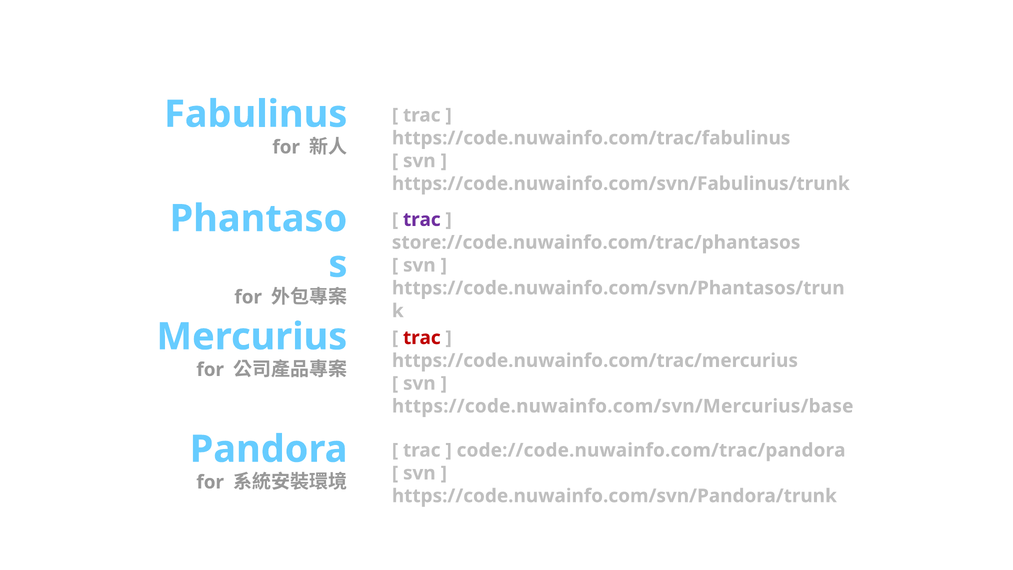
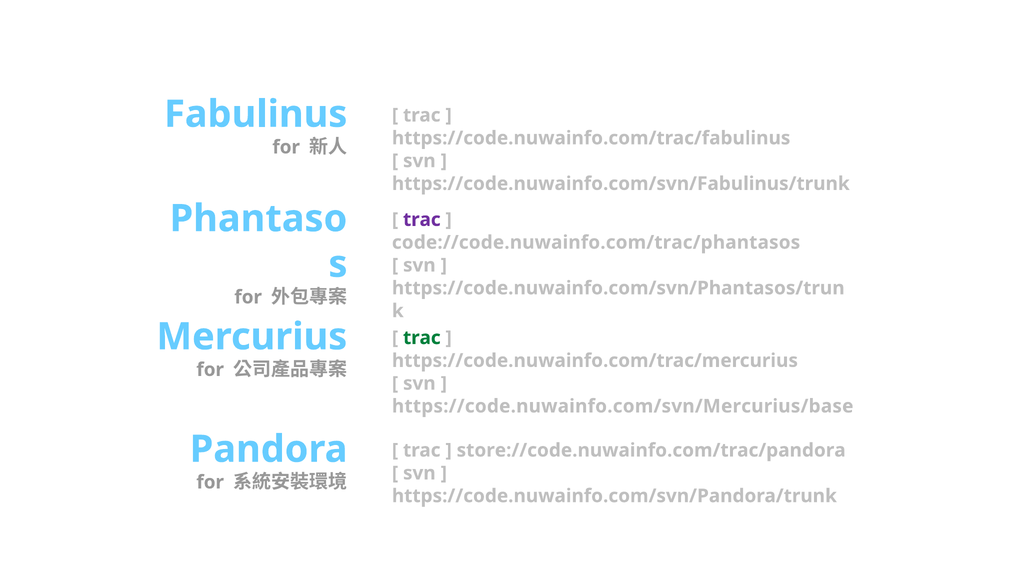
store://code.nuwainfo.com/trac/phantasos: store://code.nuwainfo.com/trac/phantasos -> code://code.nuwainfo.com/trac/phantasos
trac at (422, 338) colour: red -> green
code://code.nuwainfo.com/trac/pandora: code://code.nuwainfo.com/trac/pandora -> store://code.nuwainfo.com/trac/pandora
